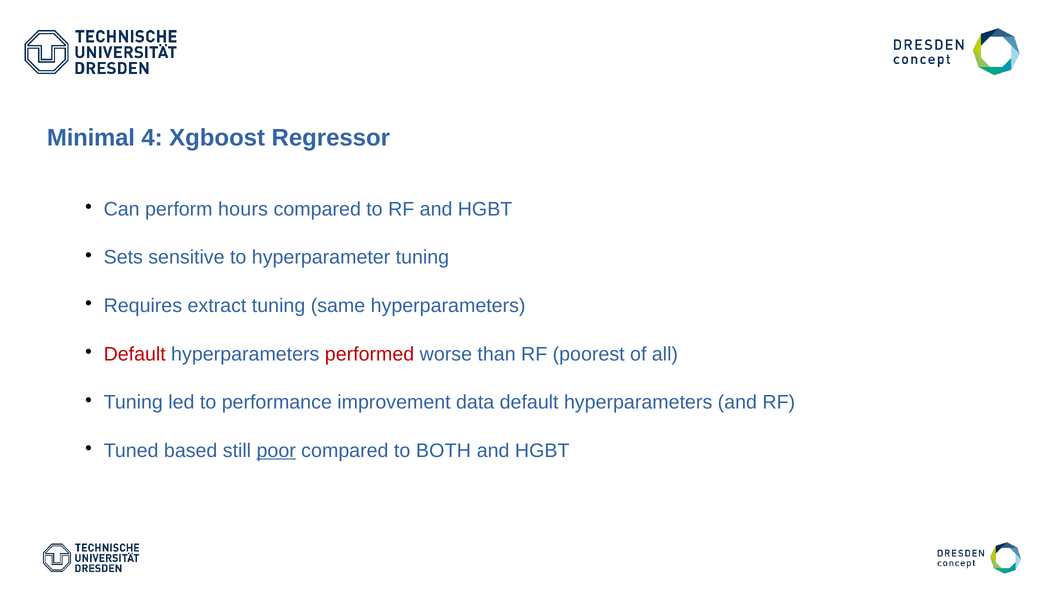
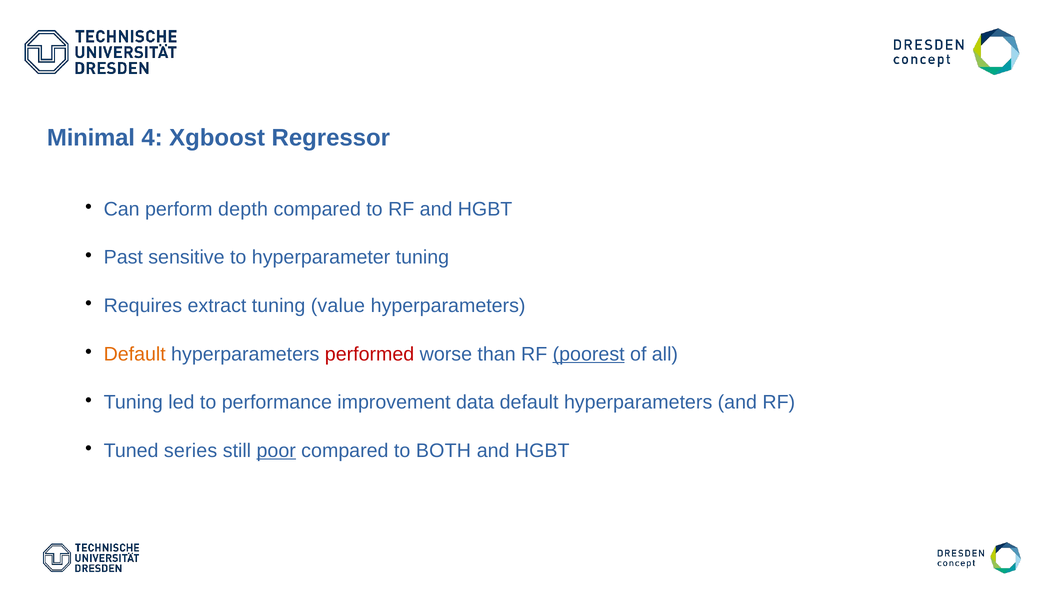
hours: hours -> depth
Sets: Sets -> Past
same: same -> value
Default at (135, 354) colour: red -> orange
poorest underline: none -> present
based: based -> series
